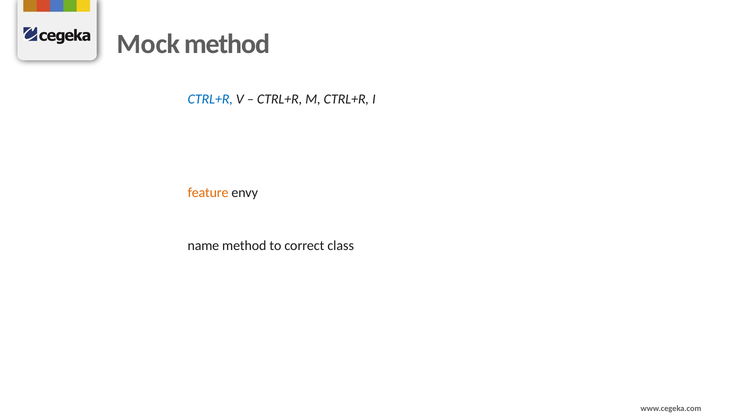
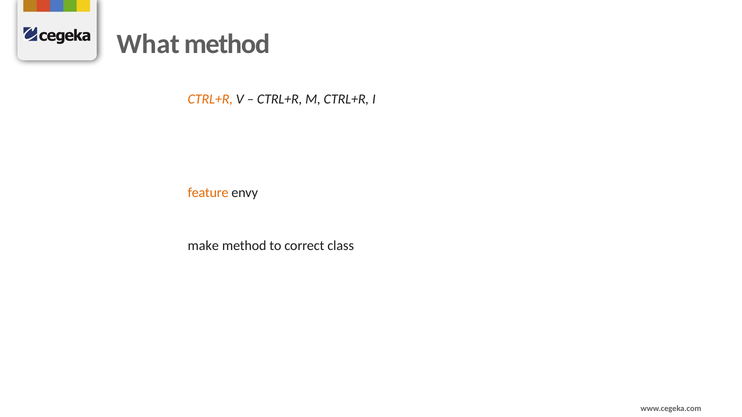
Mock: Mock -> What
CTRL+R at (210, 99) colour: blue -> orange
name: name -> make
